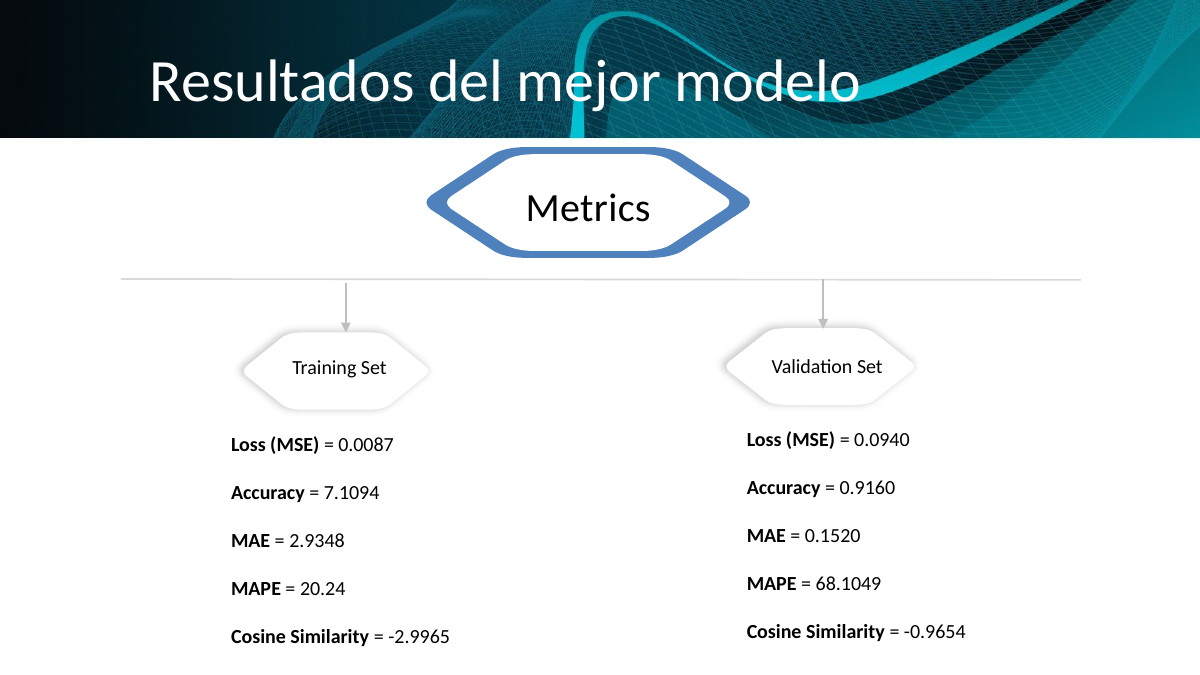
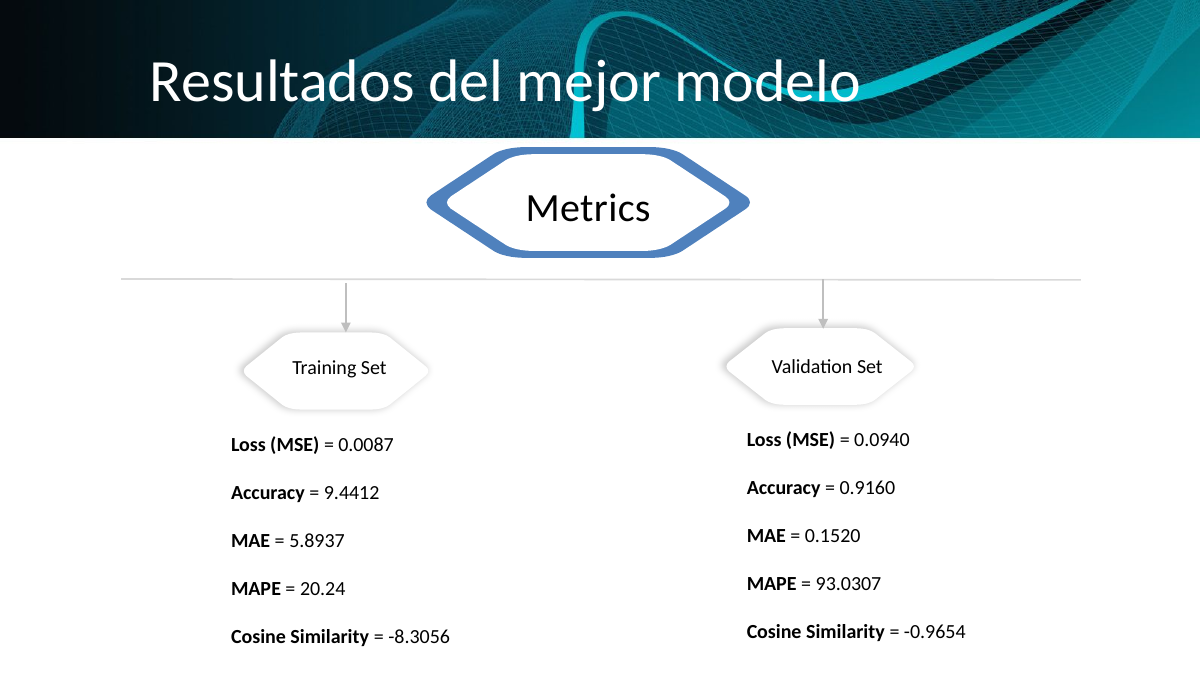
7.1094: 7.1094 -> 9.4412
2.9348: 2.9348 -> 5.8937
68.1049: 68.1049 -> 93.0307
-2.9965: -2.9965 -> -8.3056
